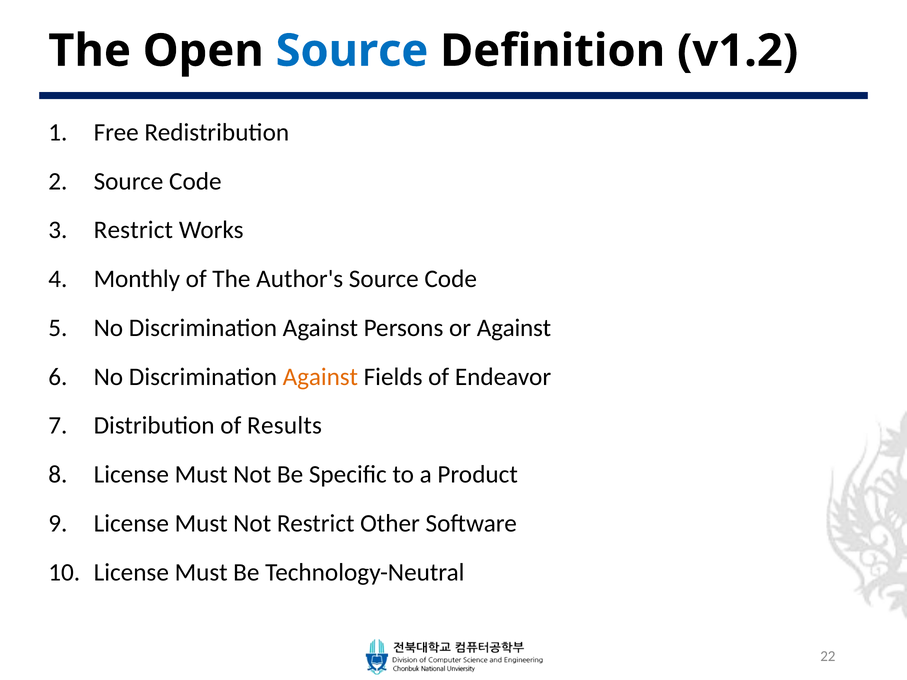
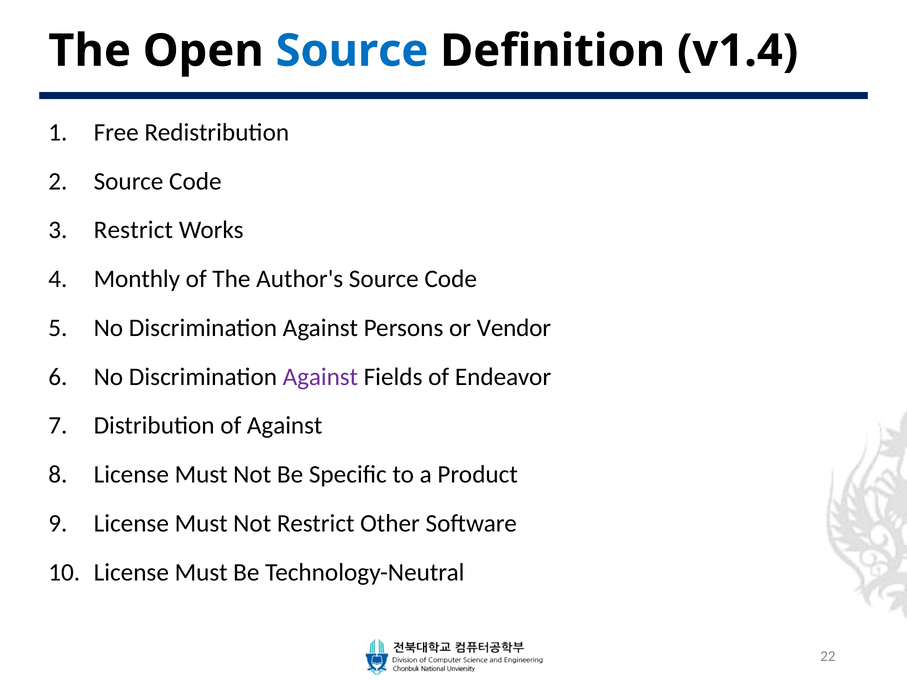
v1.2: v1.2 -> v1.4
or Against: Against -> Vendor
Against at (320, 377) colour: orange -> purple
of Results: Results -> Against
